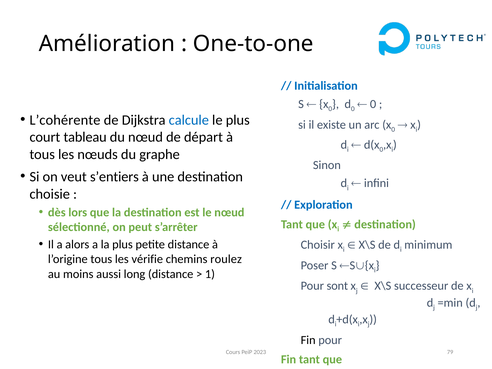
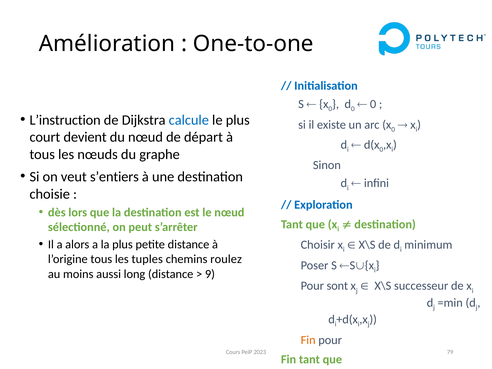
L’cohérente: L’cohérente -> L’instruction
tableau: tableau -> devient
vérifie: vérifie -> tuples
1: 1 -> 9
Fin at (308, 340) colour: black -> orange
